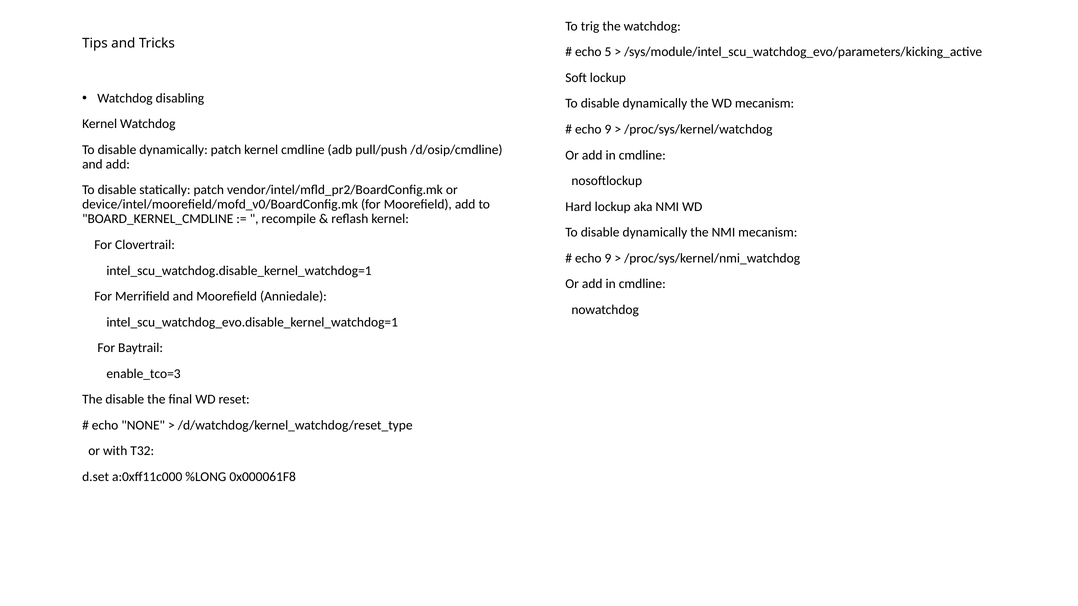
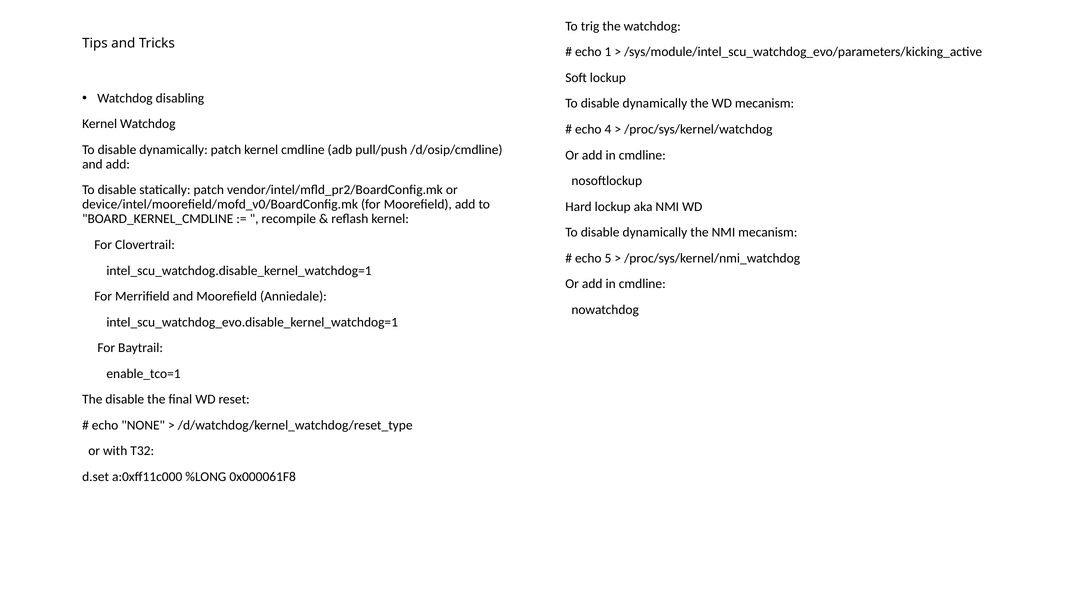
5: 5 -> 1
9 at (608, 129): 9 -> 4
9 at (608, 258): 9 -> 5
enable_tco=3: enable_tco=3 -> enable_tco=1
